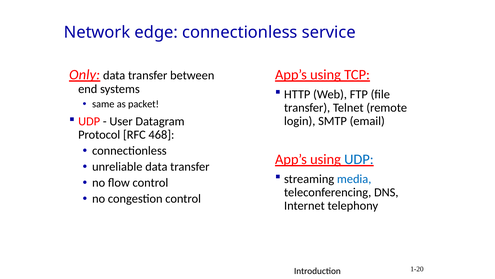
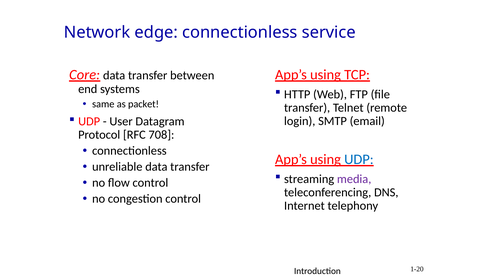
Only: Only -> Core
468: 468 -> 708
media colour: blue -> purple
